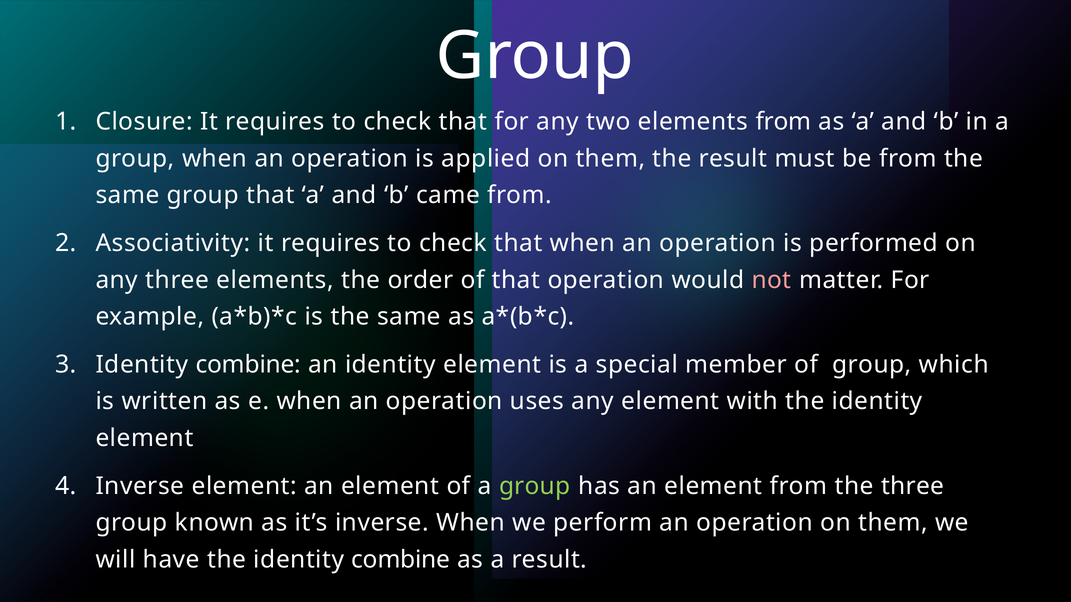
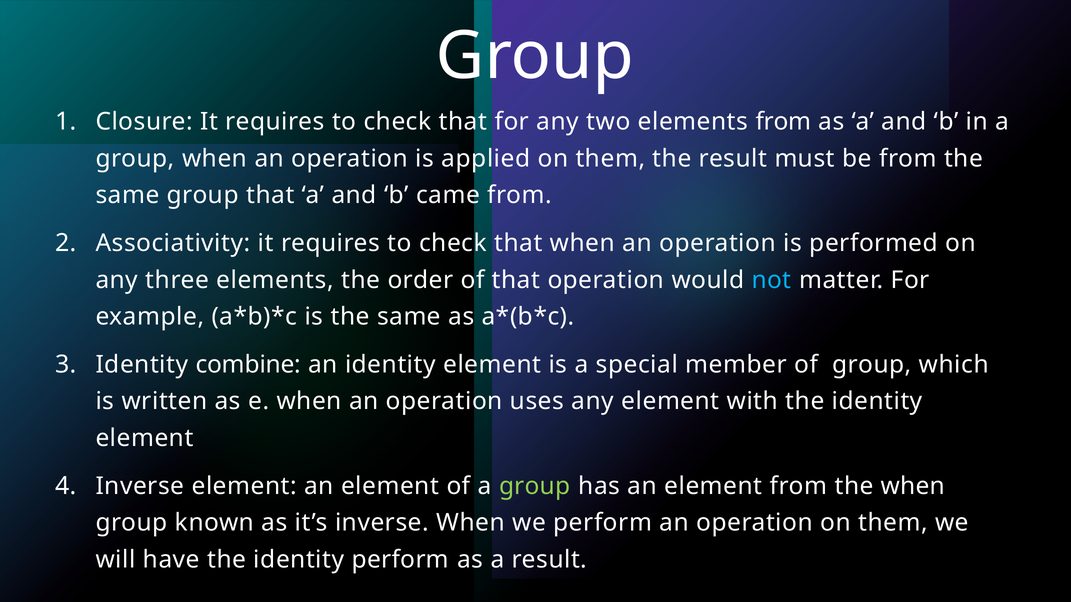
not colour: pink -> light blue
the three: three -> when
the identity combine: combine -> perform
